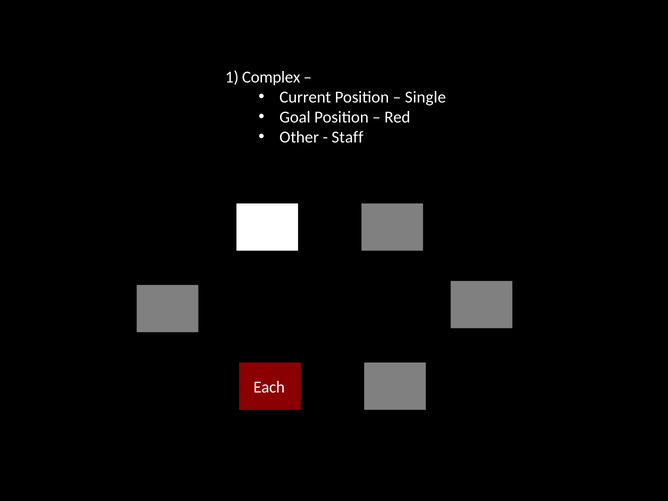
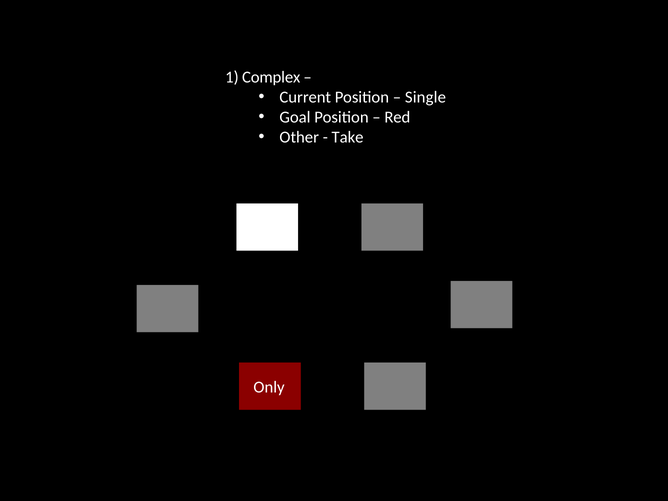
Staff: Staff -> Take
Each: Each -> Only
